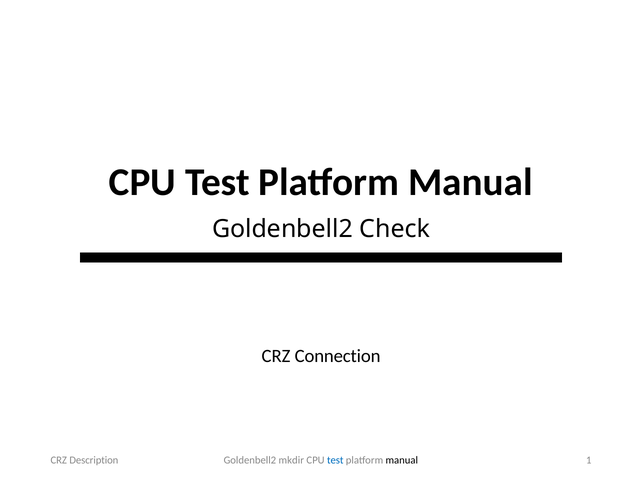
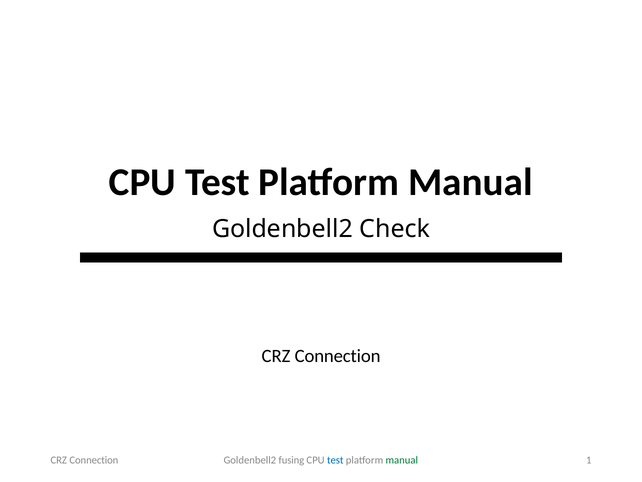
mkdir: mkdir -> fusing
manual at (402, 460) colour: black -> green
Description at (94, 460): Description -> Connection
